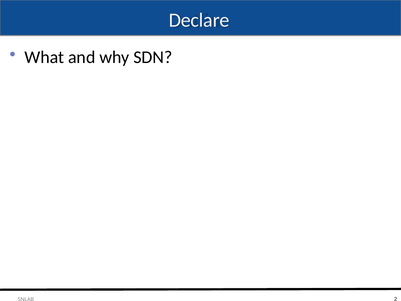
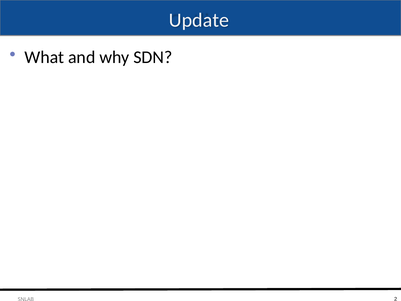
Declare: Declare -> Update
